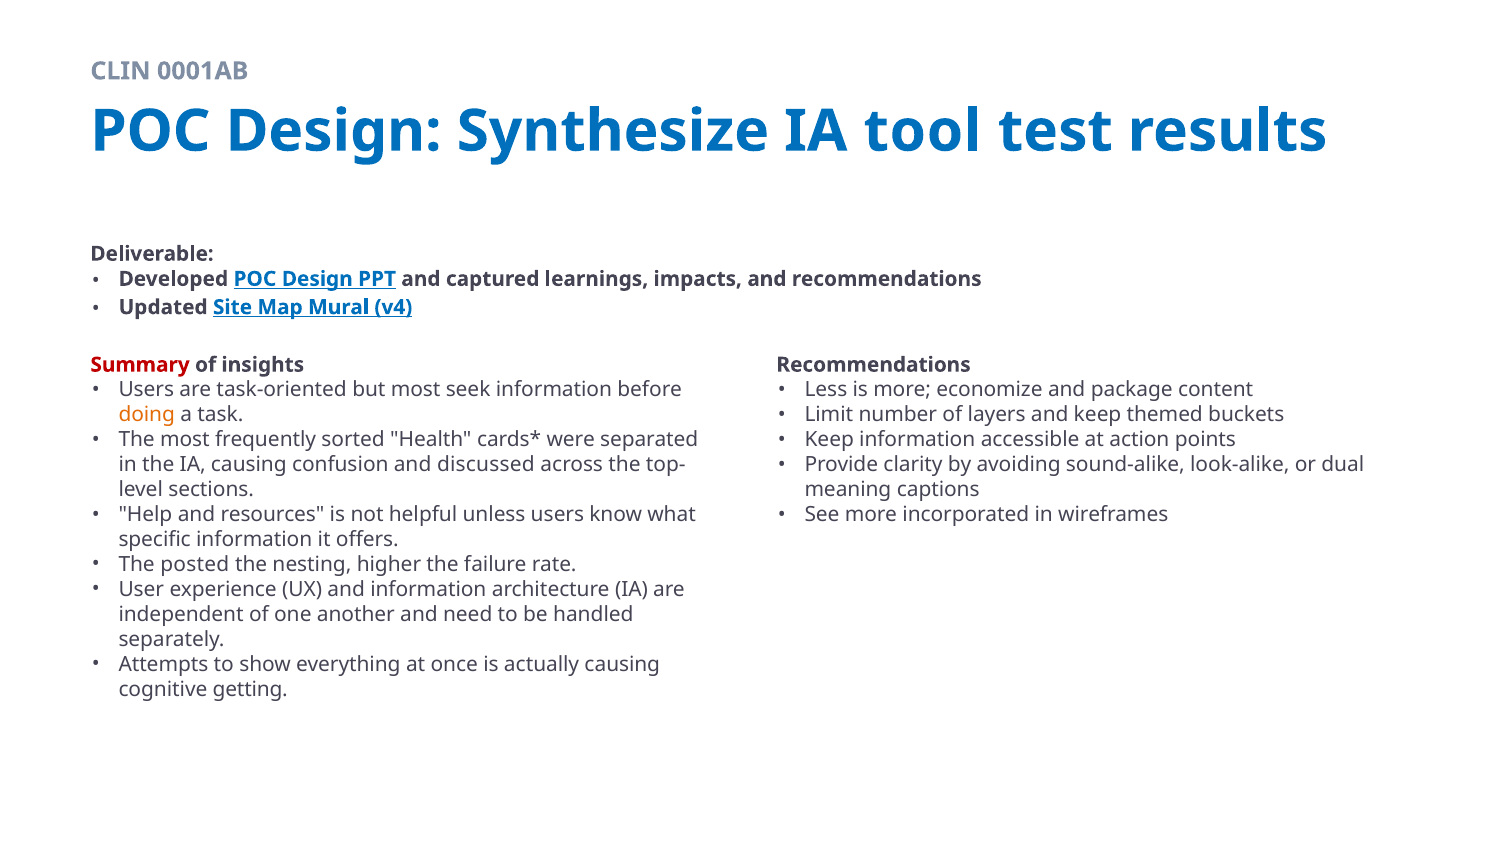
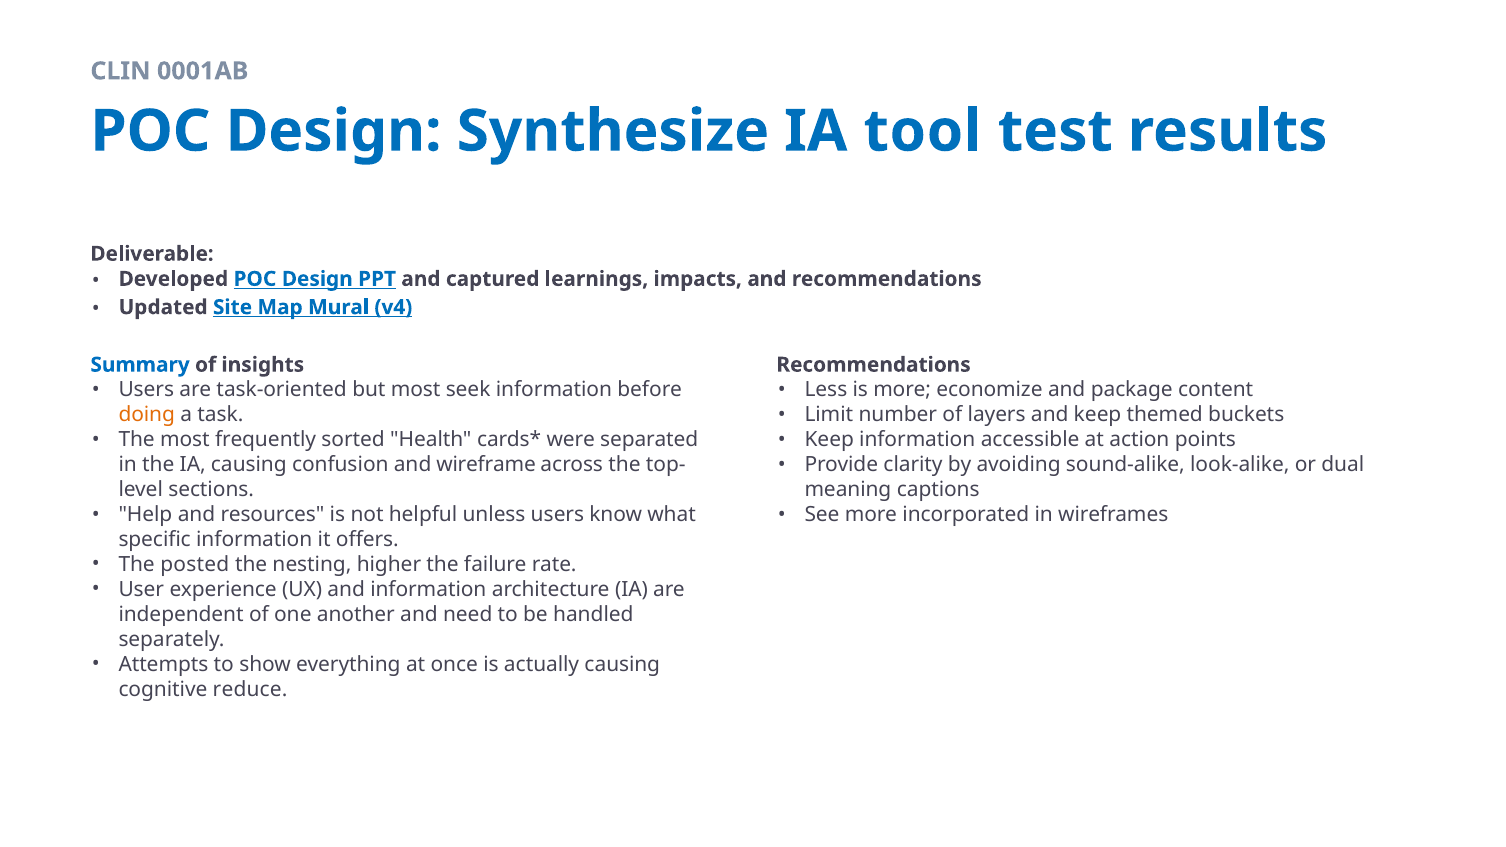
Summary colour: red -> blue
discussed: discussed -> wireframe
getting: getting -> reduce
